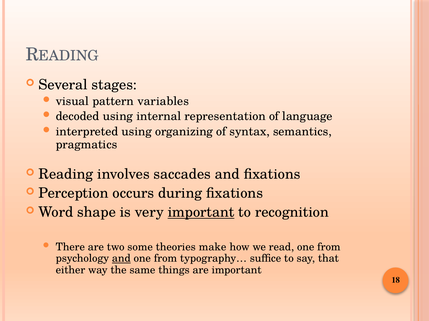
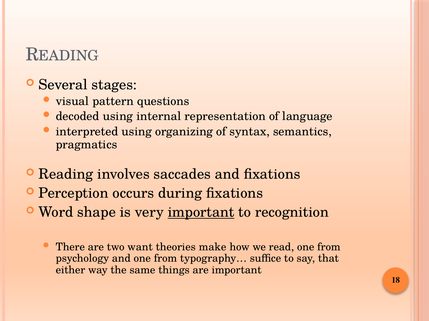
variables: variables -> questions
some: some -> want
and at (121, 259) underline: present -> none
